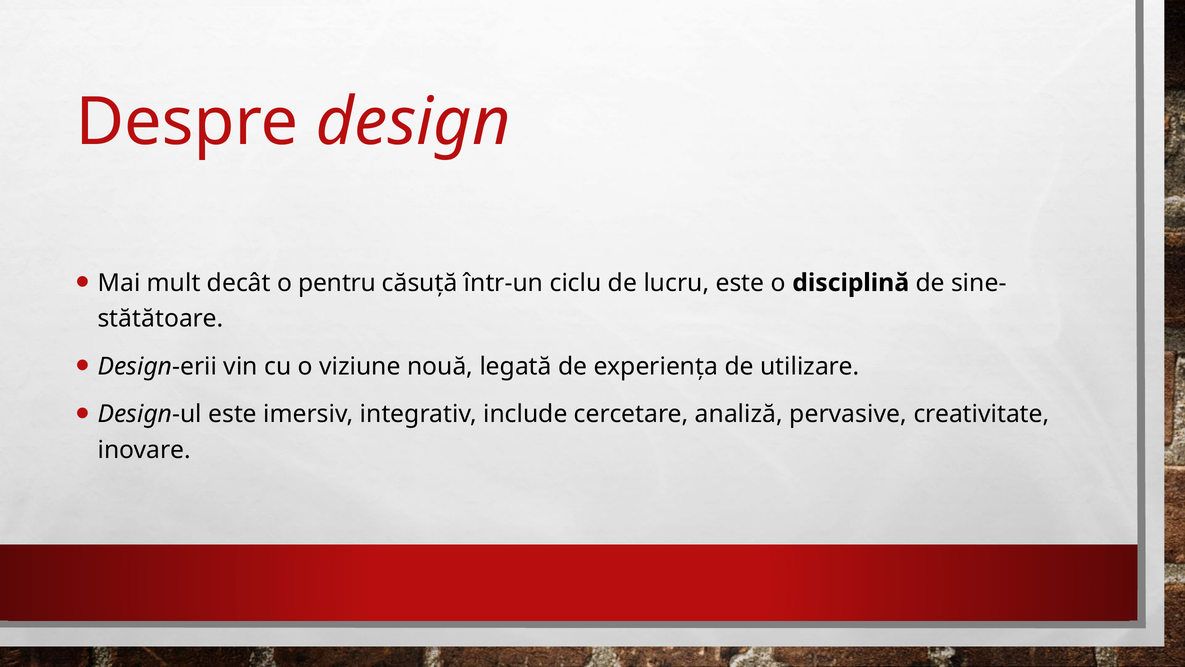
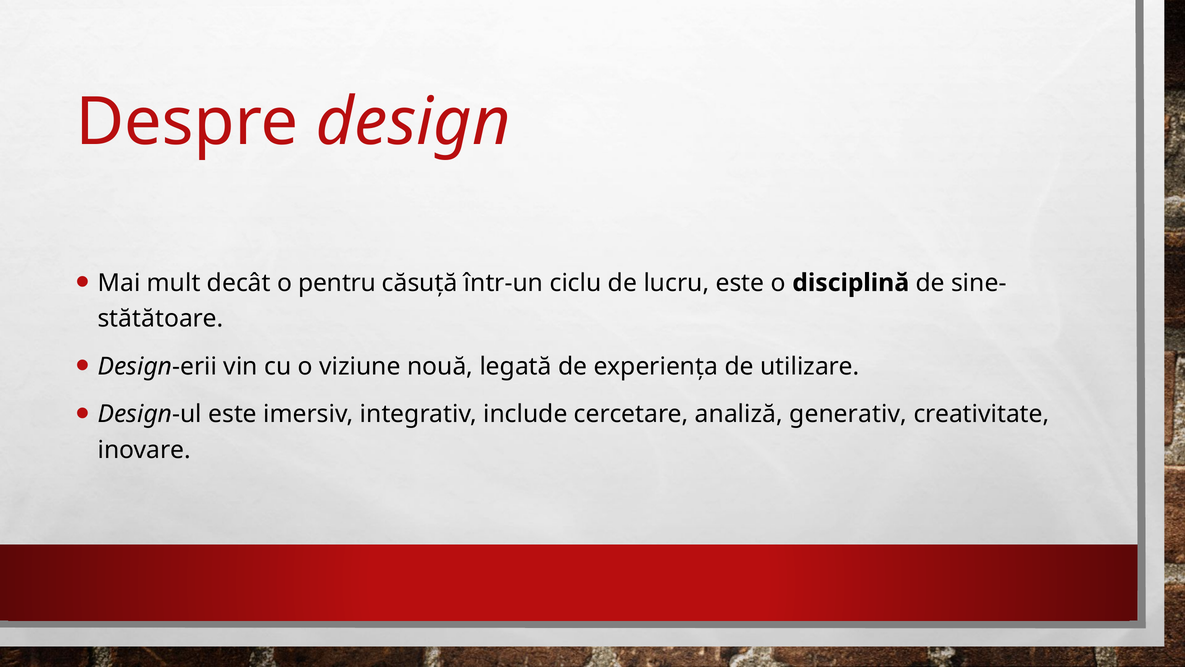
pervasive: pervasive -> generativ
